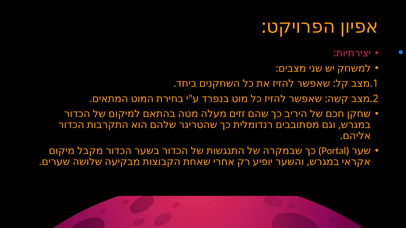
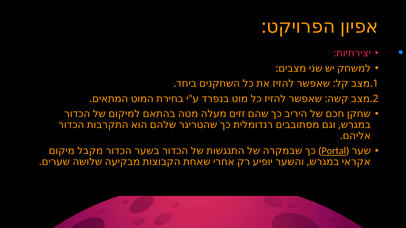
Portal underline: none -> present
